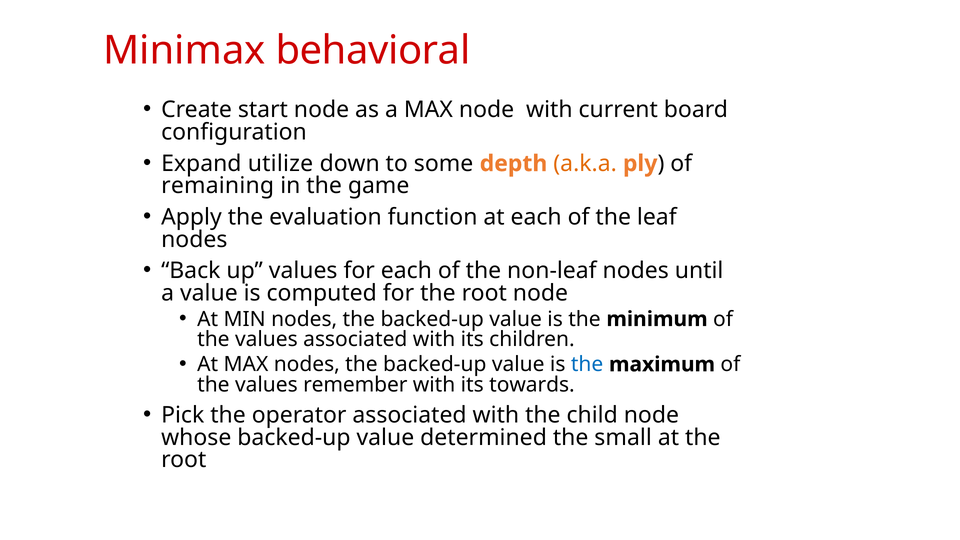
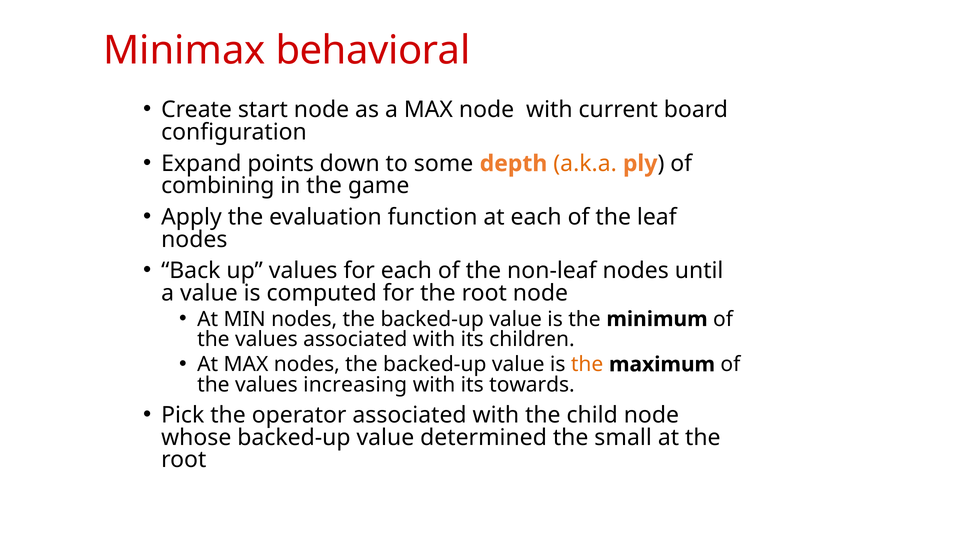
utilize: utilize -> points
remaining: remaining -> combining
the at (587, 364) colour: blue -> orange
remember: remember -> increasing
